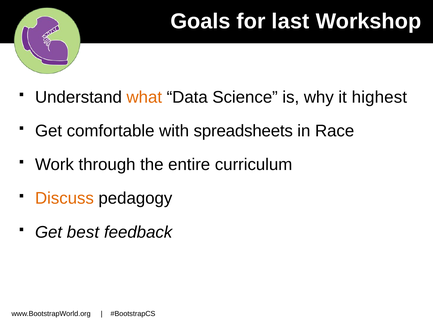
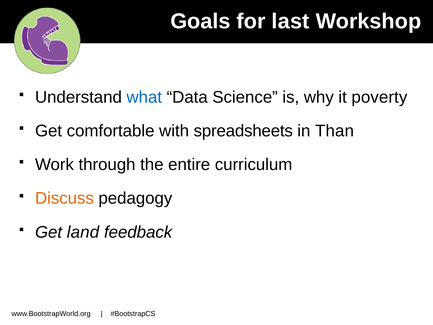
what colour: orange -> blue
highest: highest -> poverty
Race: Race -> Than
best: best -> land
